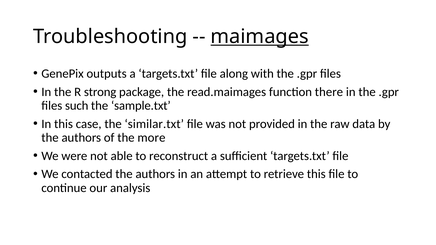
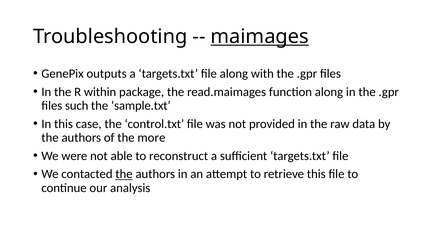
strong: strong -> within
function there: there -> along
similar.txt: similar.txt -> control.txt
the at (124, 174) underline: none -> present
